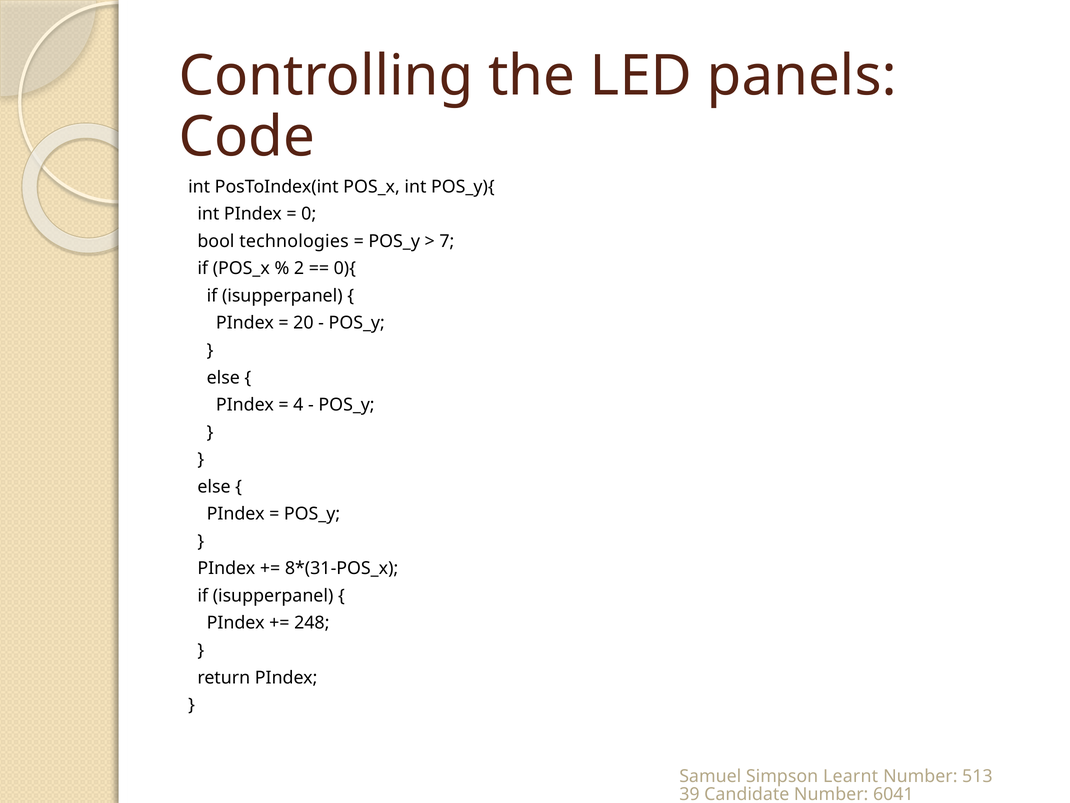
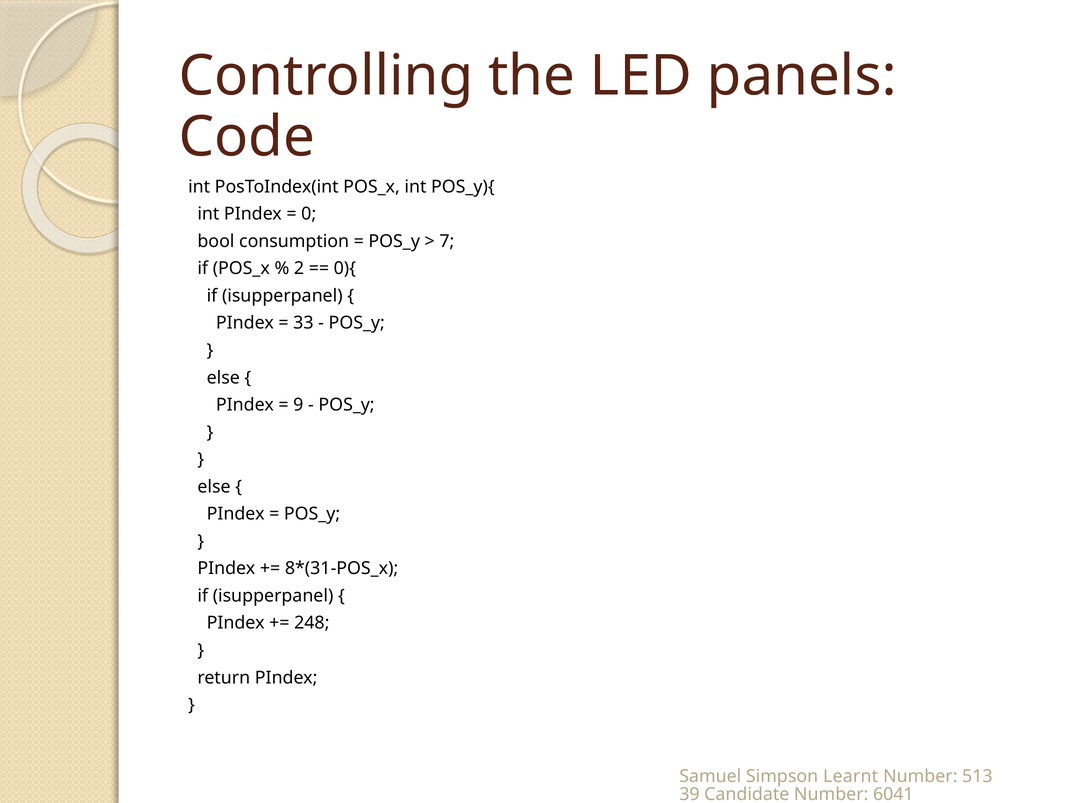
technologies: technologies -> consumption
20: 20 -> 33
4: 4 -> 9
